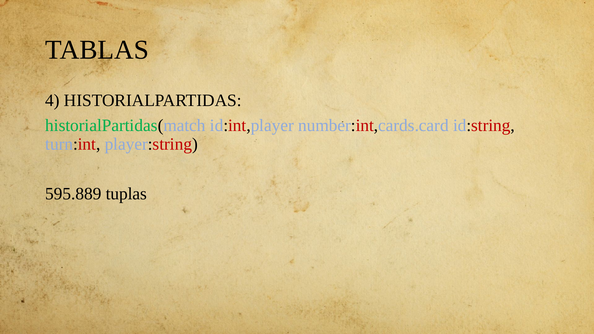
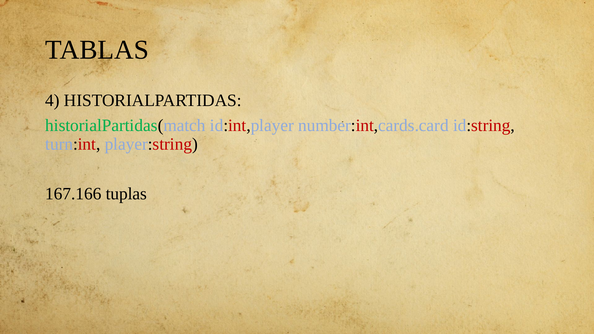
595.889: 595.889 -> 167.166
